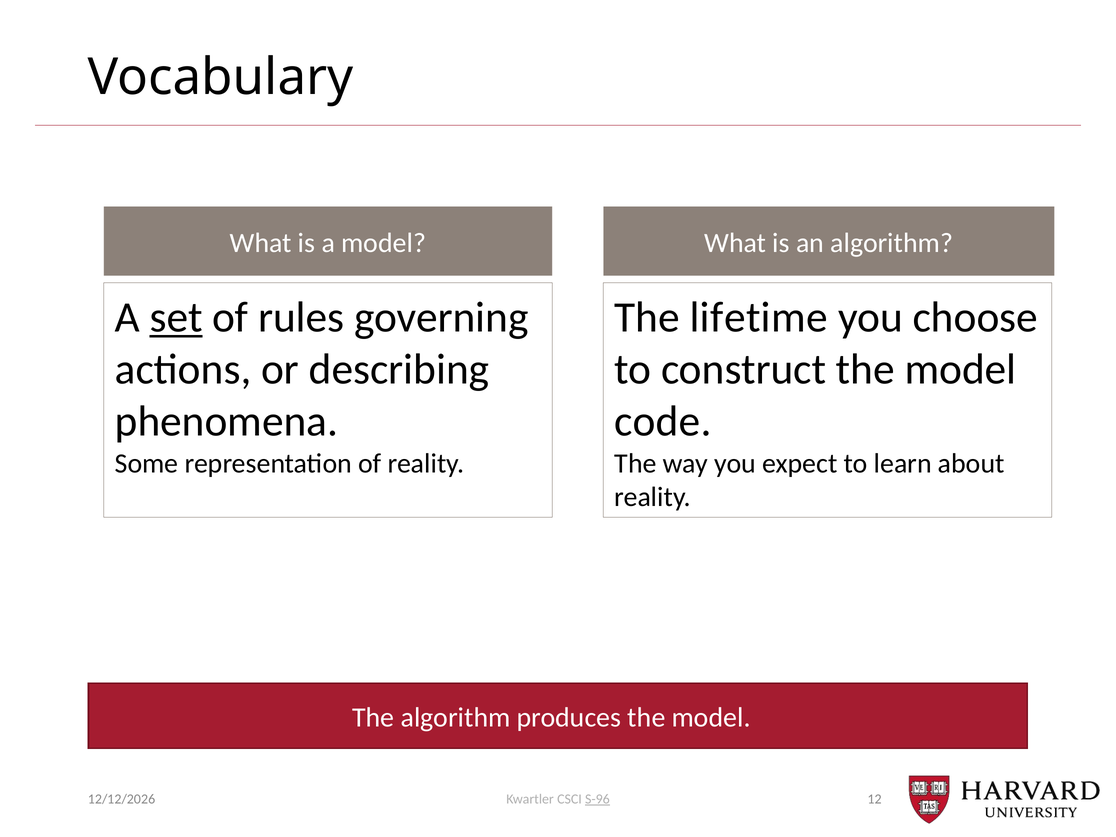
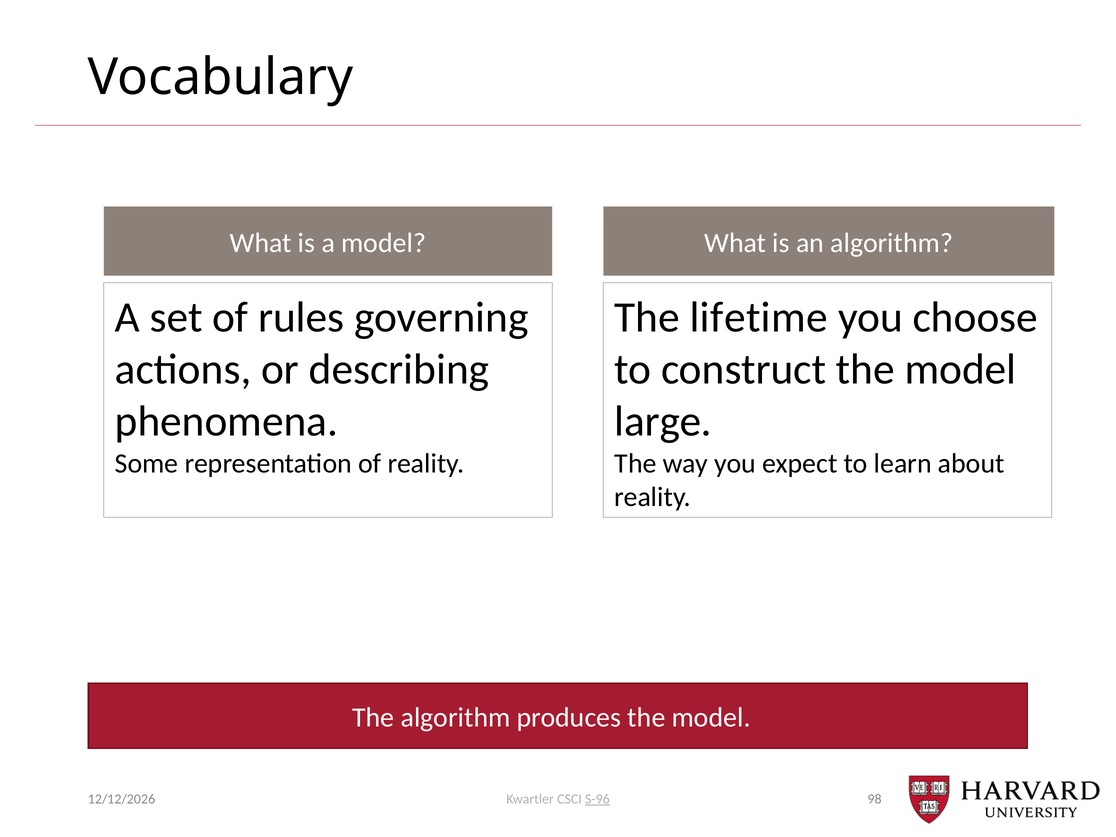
set underline: present -> none
code: code -> large
12: 12 -> 98
